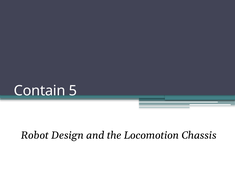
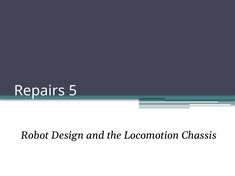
Contain: Contain -> Repairs
